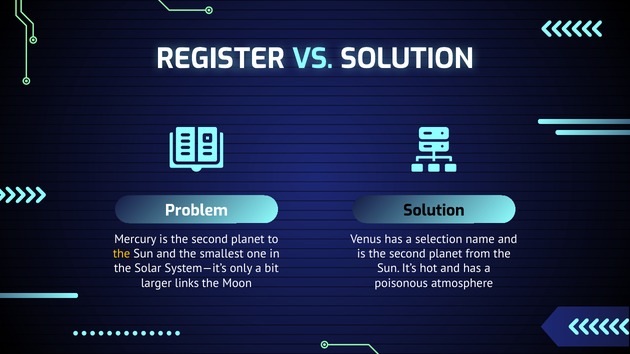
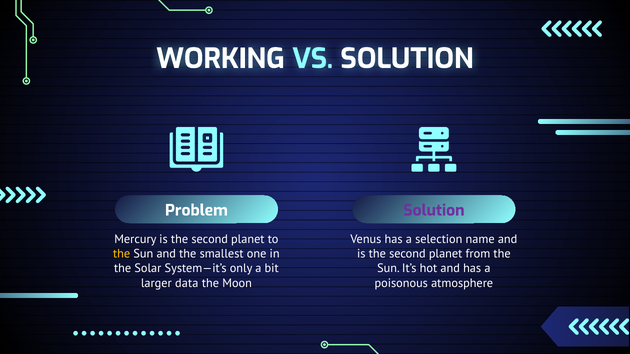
REGISTER: REGISTER -> WORKING
Solution at (434, 211) colour: black -> purple
links: links -> data
